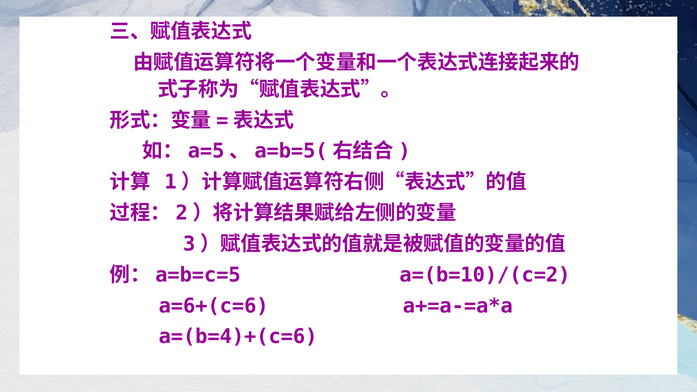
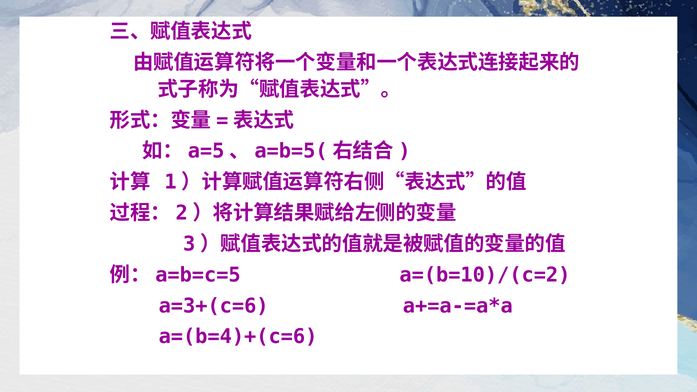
a=6+(c=6: a=6+(c=6 -> a=3+(c=6
